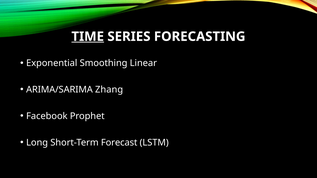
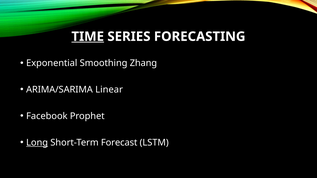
Linear: Linear -> Zhang
Zhang: Zhang -> Linear
Long underline: none -> present
